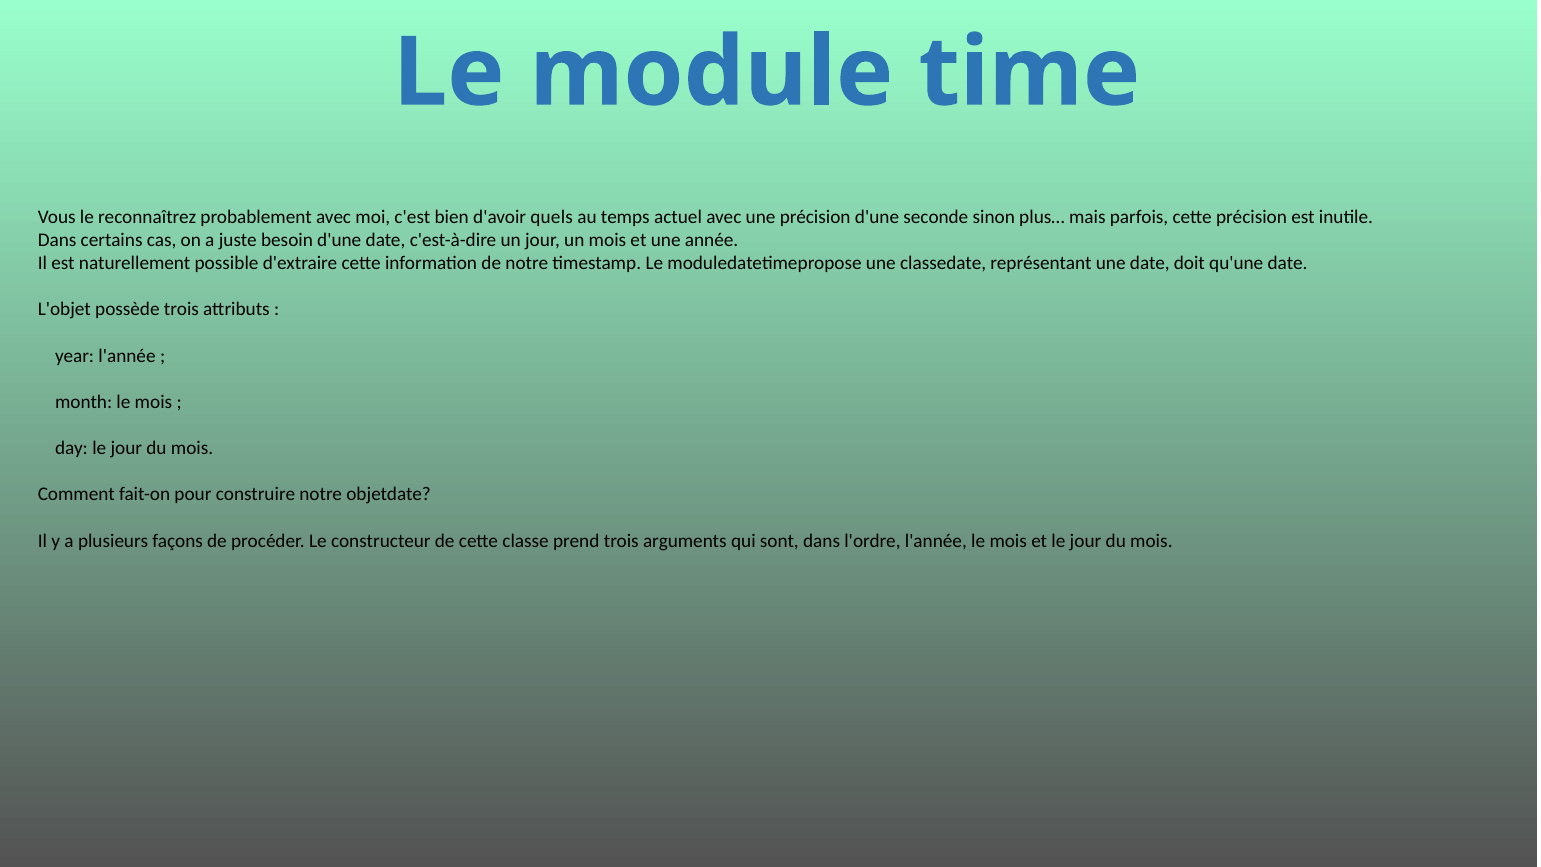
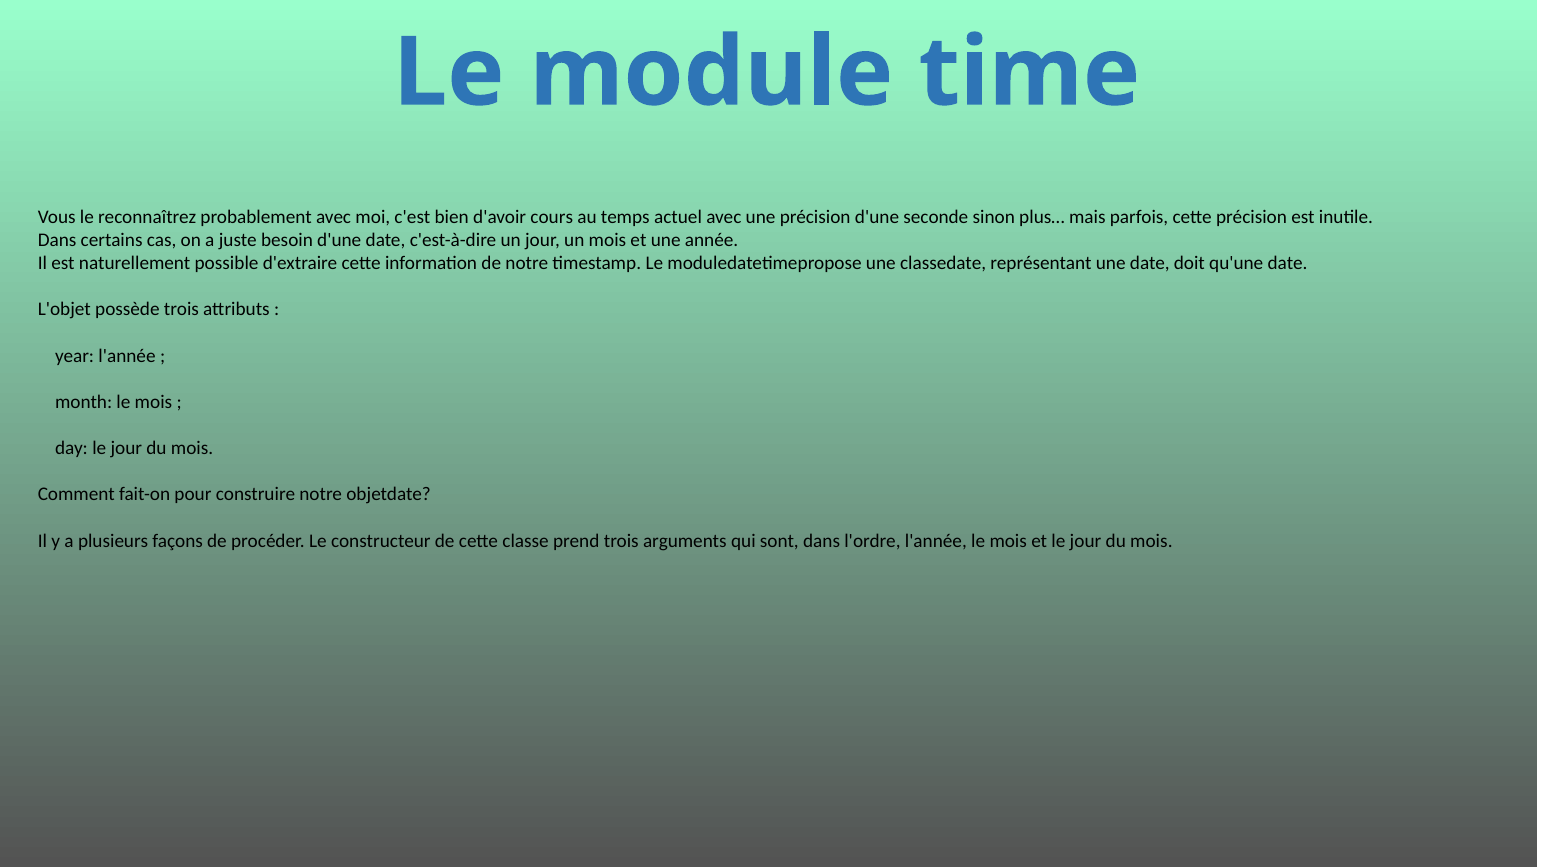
quels: quels -> cours
